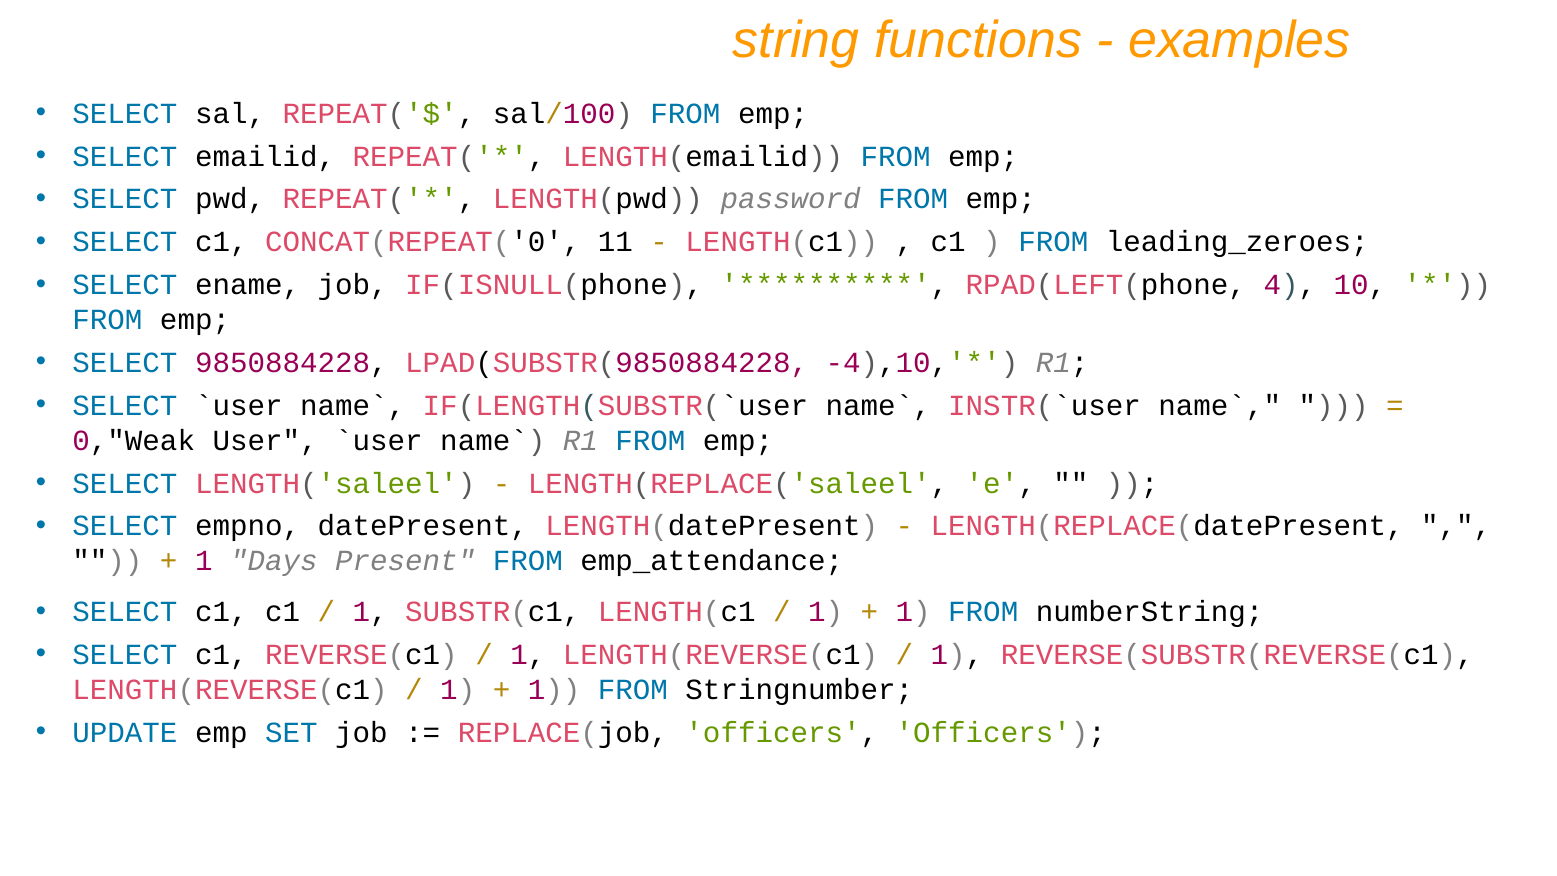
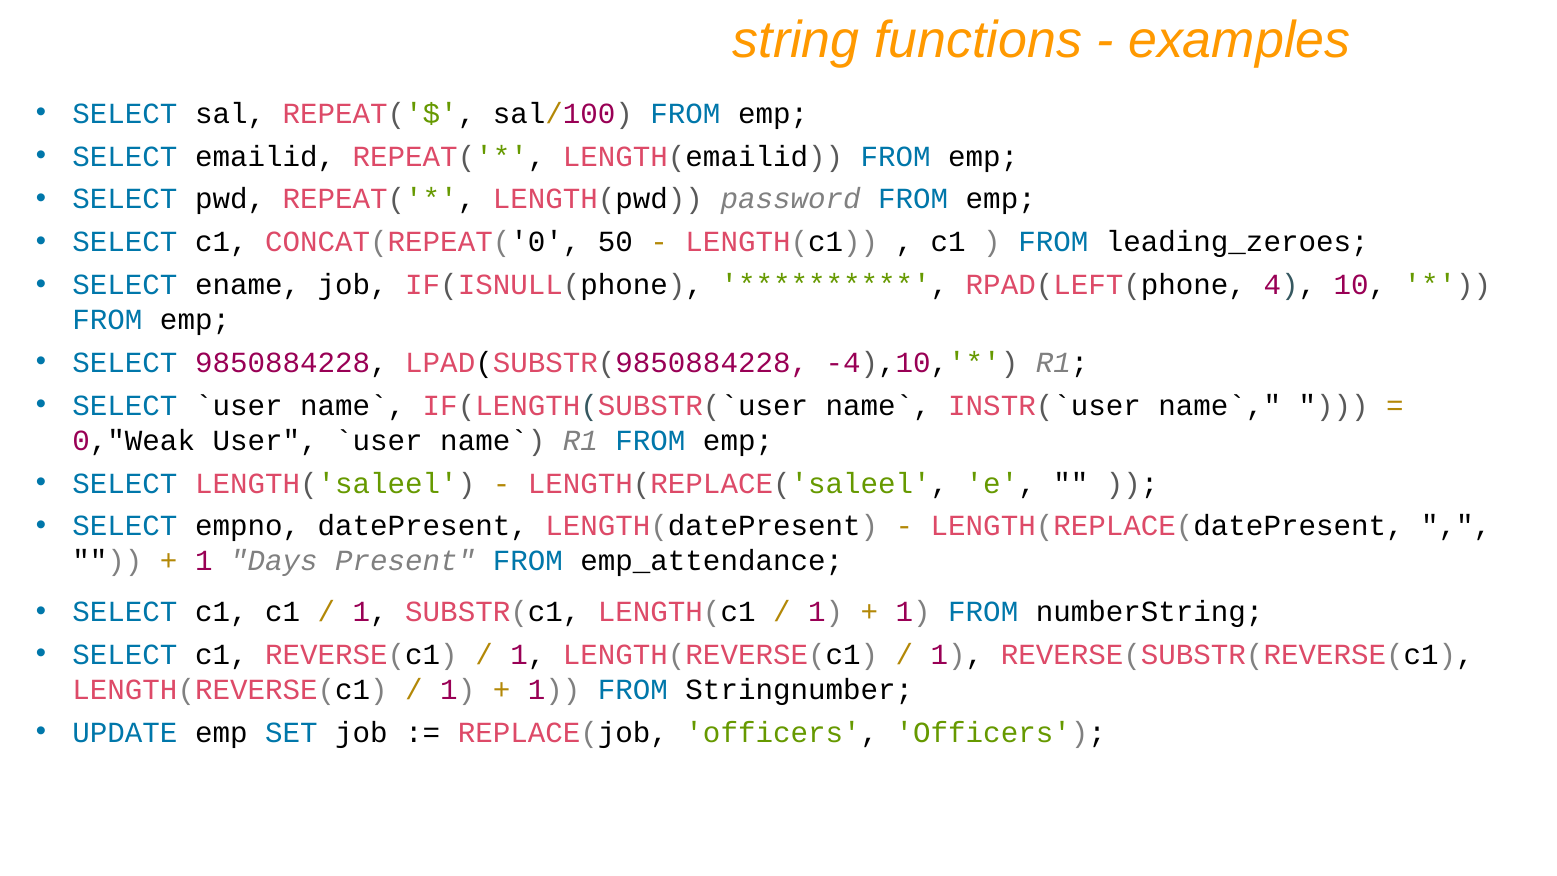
11: 11 -> 50
